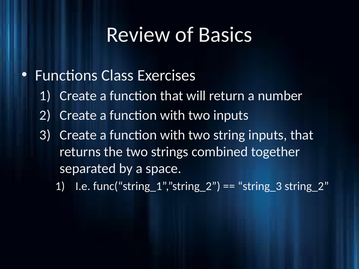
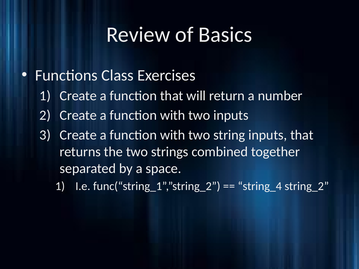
string_3: string_3 -> string_4
